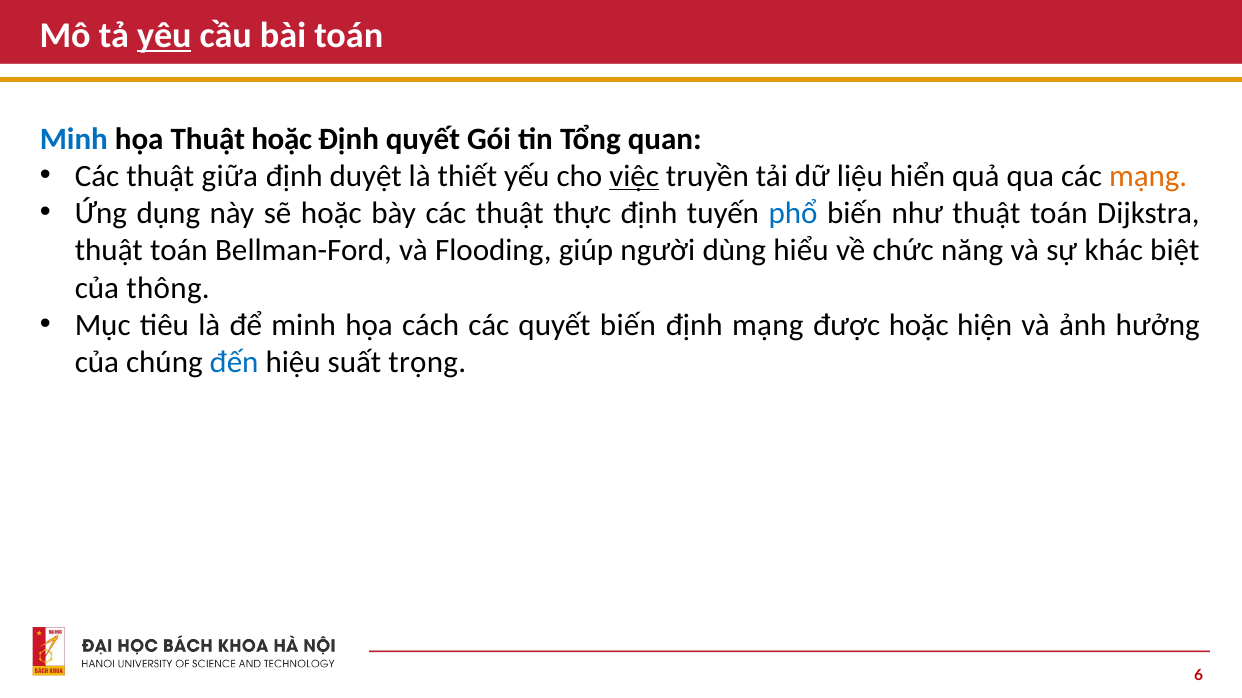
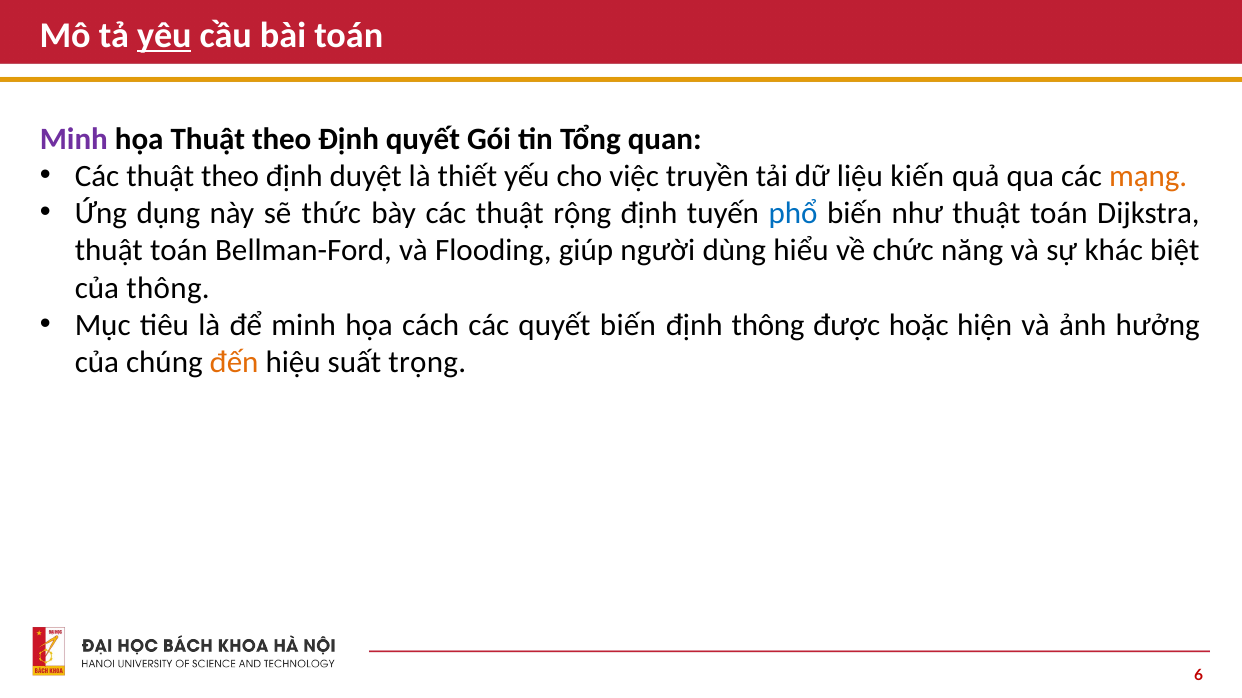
Minh at (74, 139) colour: blue -> purple
họa Thuật hoặc: hoặc -> theo
Các thuật giữa: giữa -> theo
việc underline: present -> none
hiển: hiển -> kiến
sẽ hoặc: hoặc -> thức
thực: thực -> rộng
định mạng: mạng -> thông
đến colour: blue -> orange
